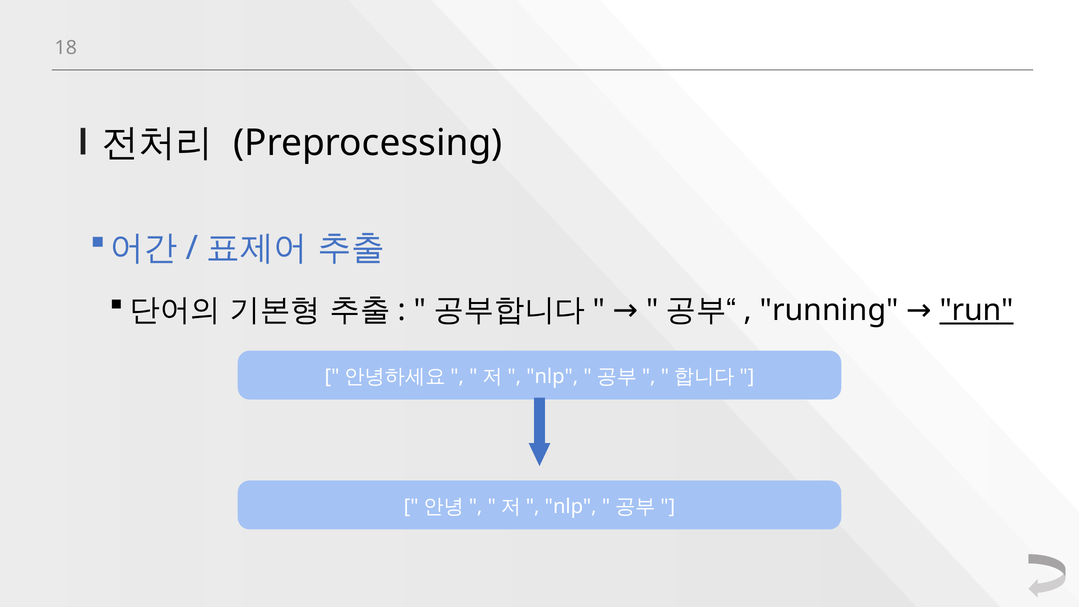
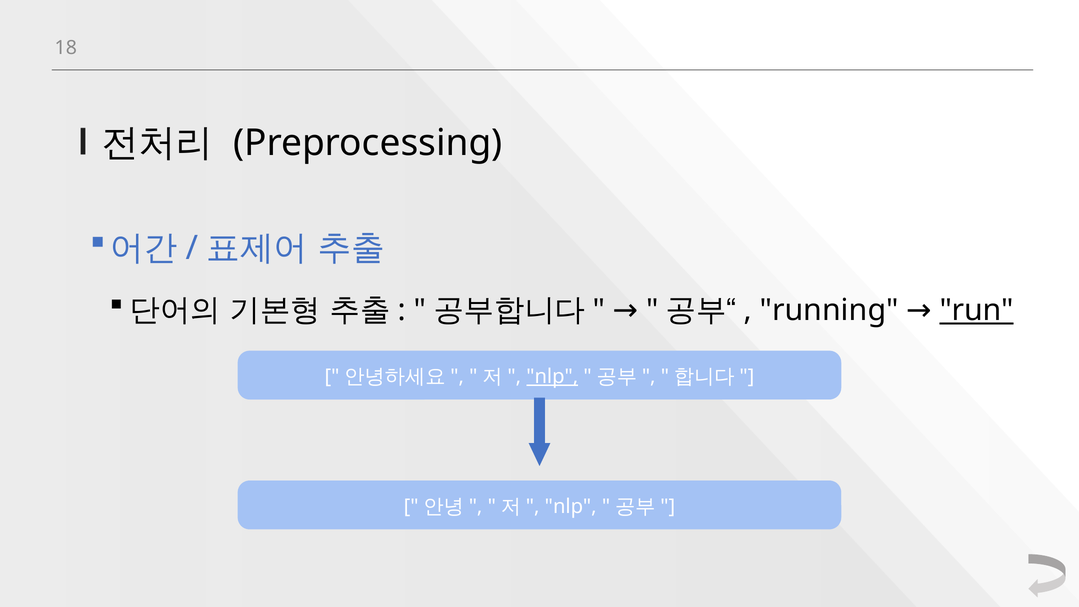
nlp at (552, 376) underline: none -> present
